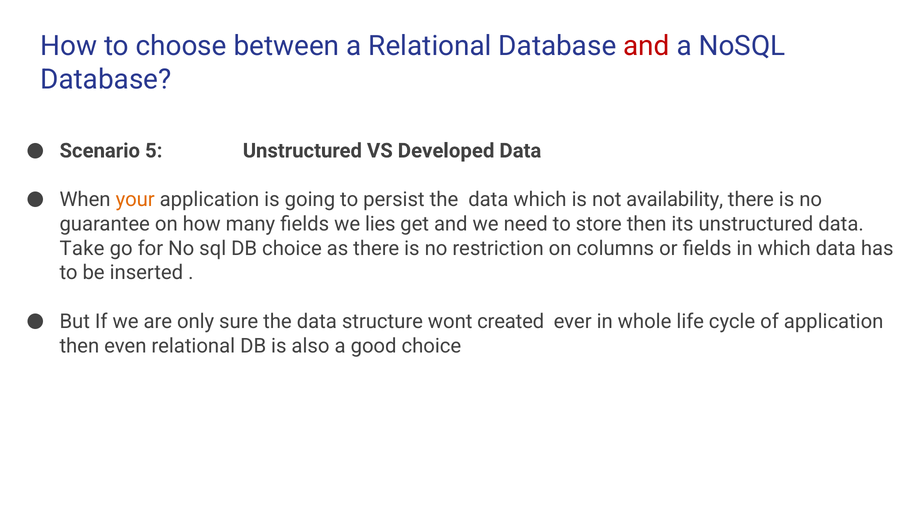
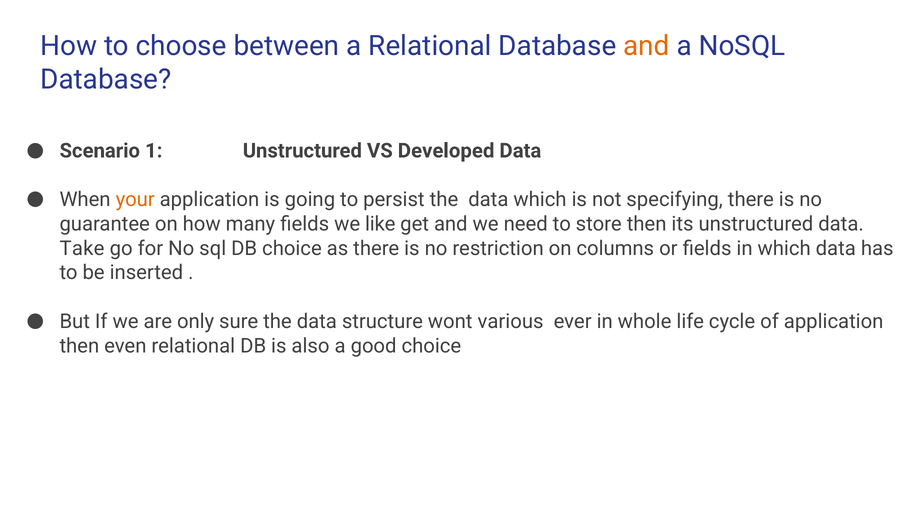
and at (646, 46) colour: red -> orange
5: 5 -> 1
availability: availability -> specifying
lies: lies -> like
created: created -> various
